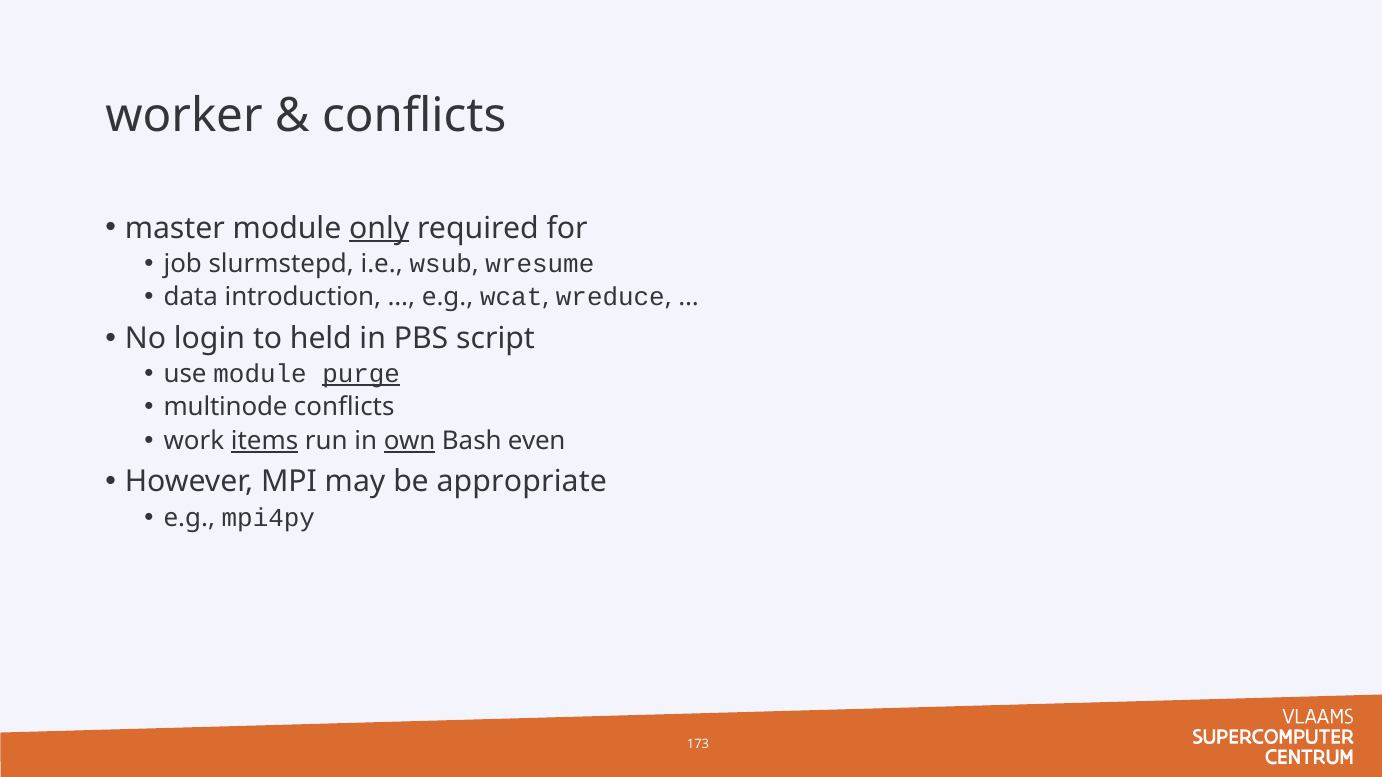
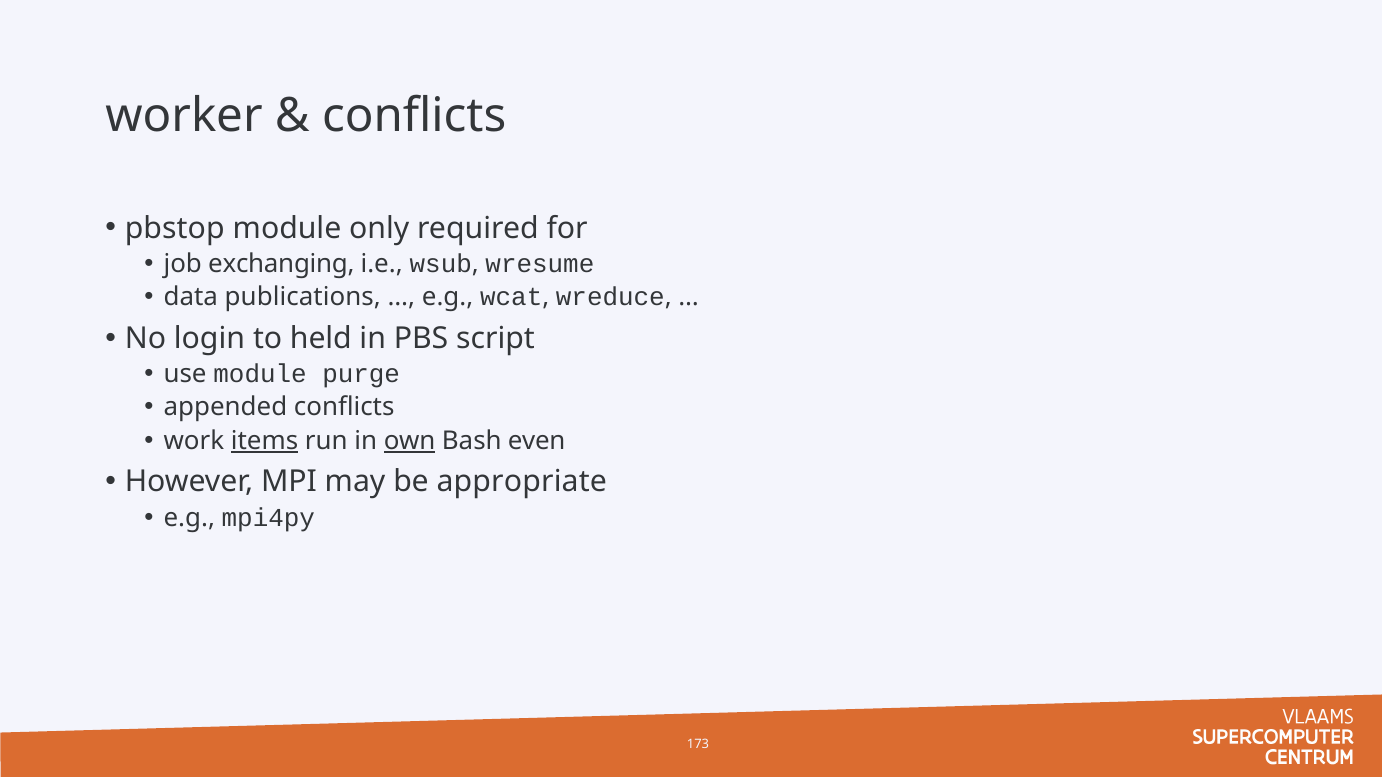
master: master -> pbstop
only underline: present -> none
slurmstepd: slurmstepd -> exchanging
introduction: introduction -> publications
purge underline: present -> none
multinode: multinode -> appended
